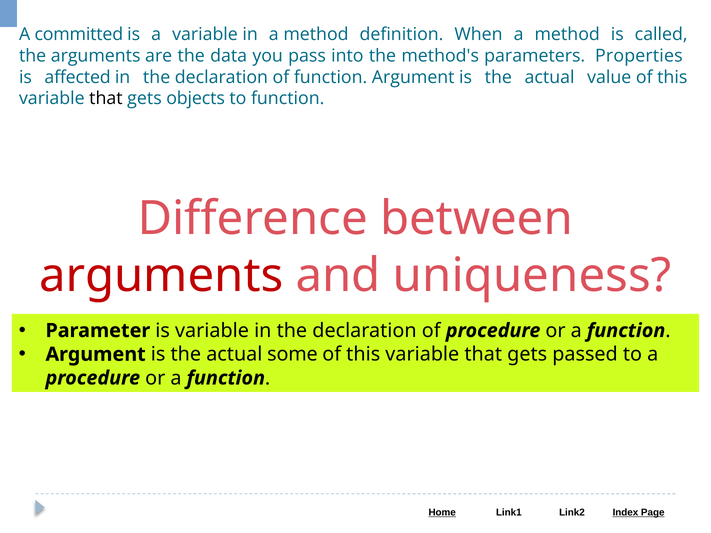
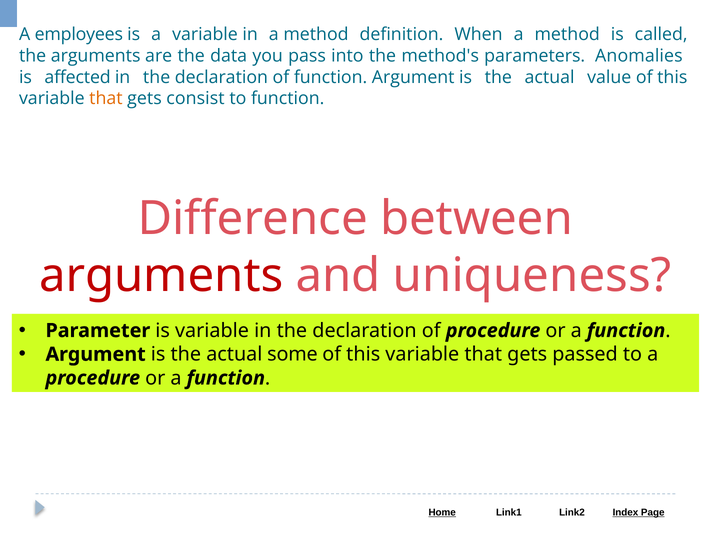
committed: committed -> employees
Properties: Properties -> Anomalies
that at (106, 99) colour: black -> orange
objects: objects -> consist
